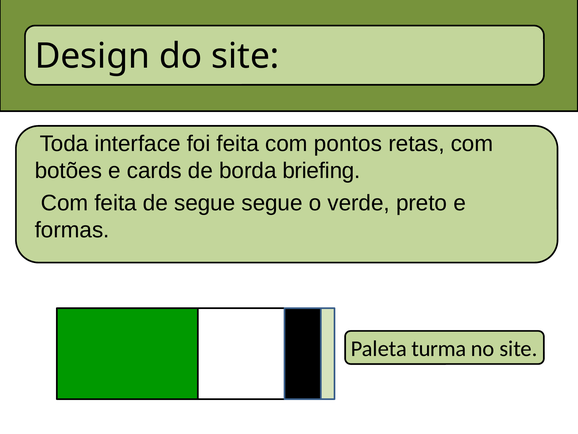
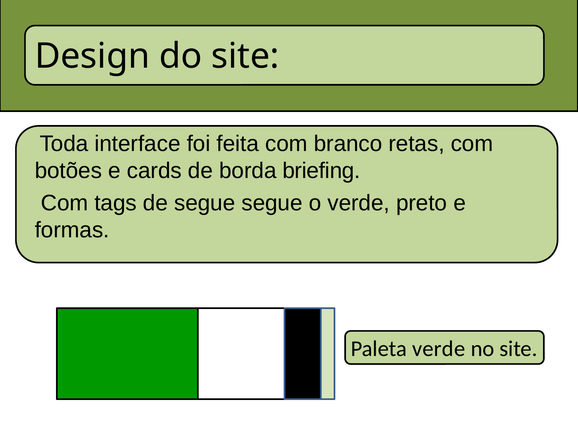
pontos: pontos -> branco
Com feita: feita -> tags
Paleta turma: turma -> verde
